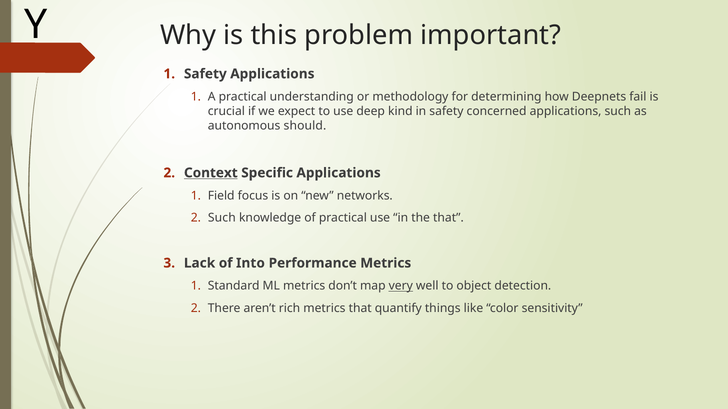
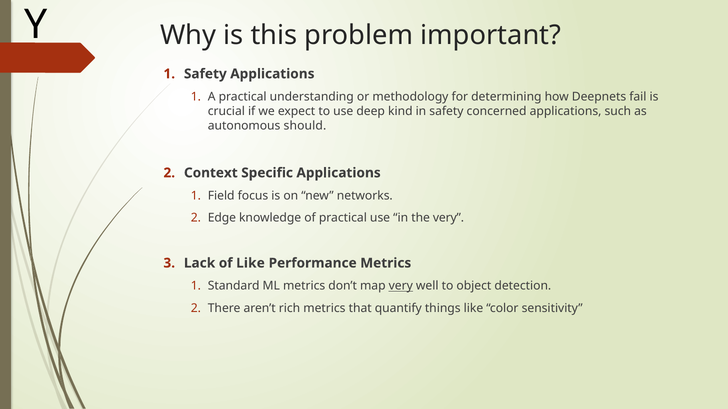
Context underline: present -> none
Such at (222, 218): Such -> Edge
the that: that -> very
of Into: Into -> Like
